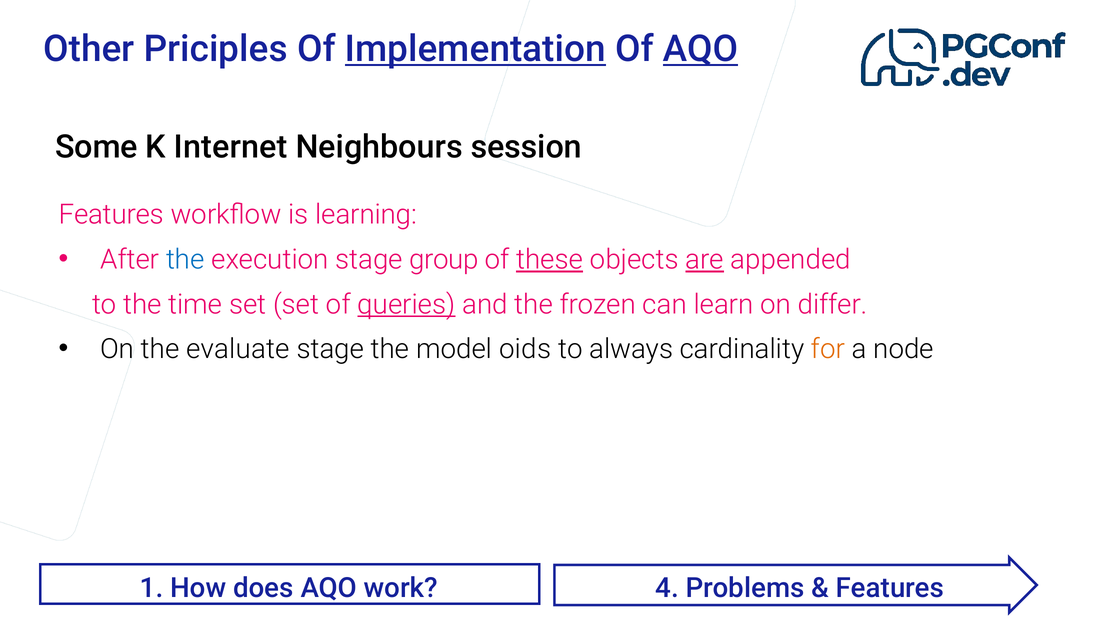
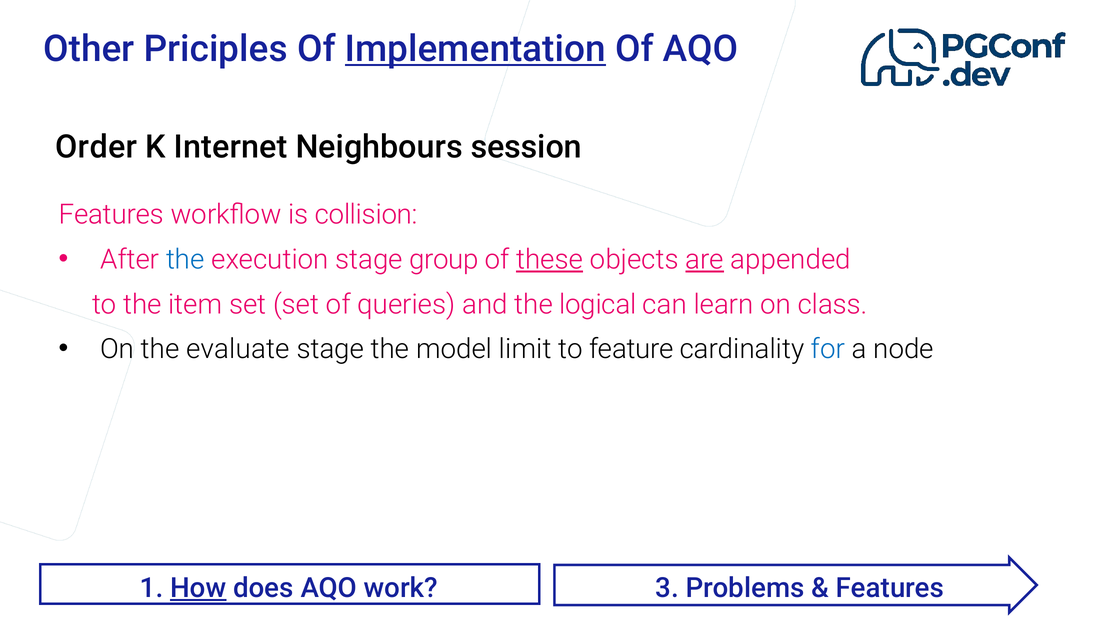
AQO at (701, 49) underline: present -> none
Some: Some -> Order
learning: learning -> collision
time: time -> item
queries underline: present -> none
frozen: frozen -> logical
differ: differ -> class
oids: oids -> limit
always: always -> feature
for colour: orange -> blue
How underline: none -> present
4: 4 -> 3
